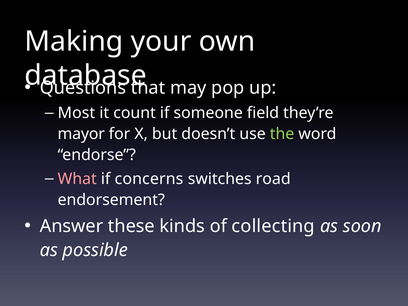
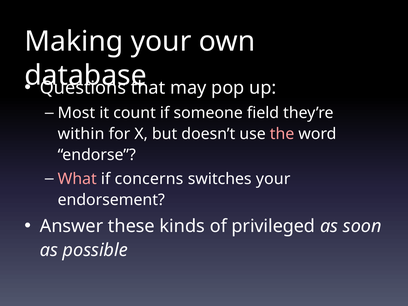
mayor: mayor -> within
the colour: light green -> pink
switches road: road -> your
collecting: collecting -> privileged
